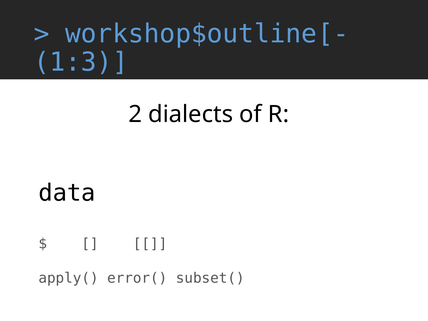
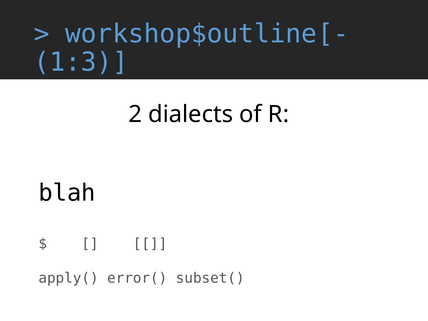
data: data -> blah
